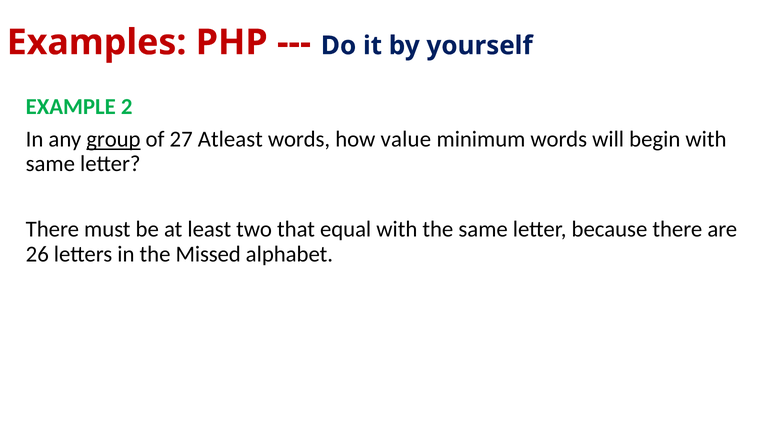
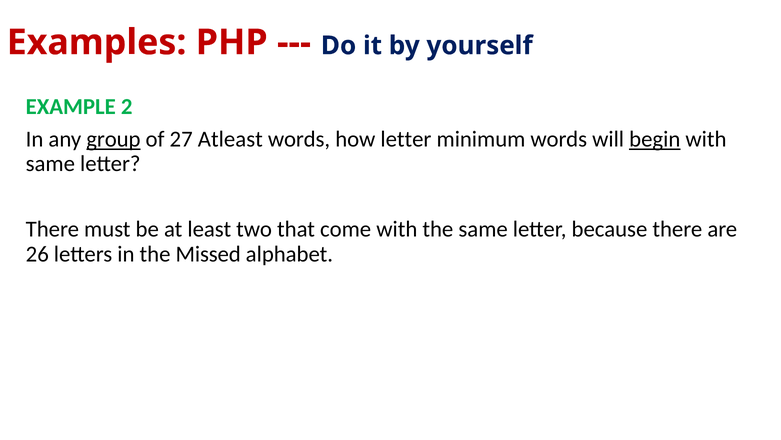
how value: value -> letter
begin underline: none -> present
equal: equal -> come
